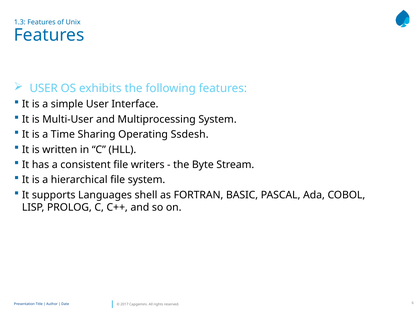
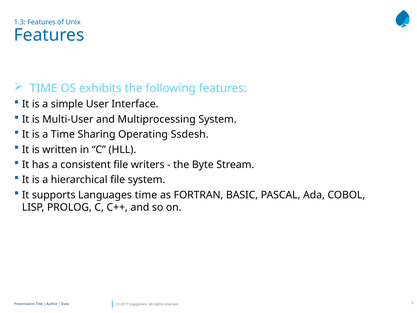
USER at (44, 88): USER -> TIME
Languages shell: shell -> time
